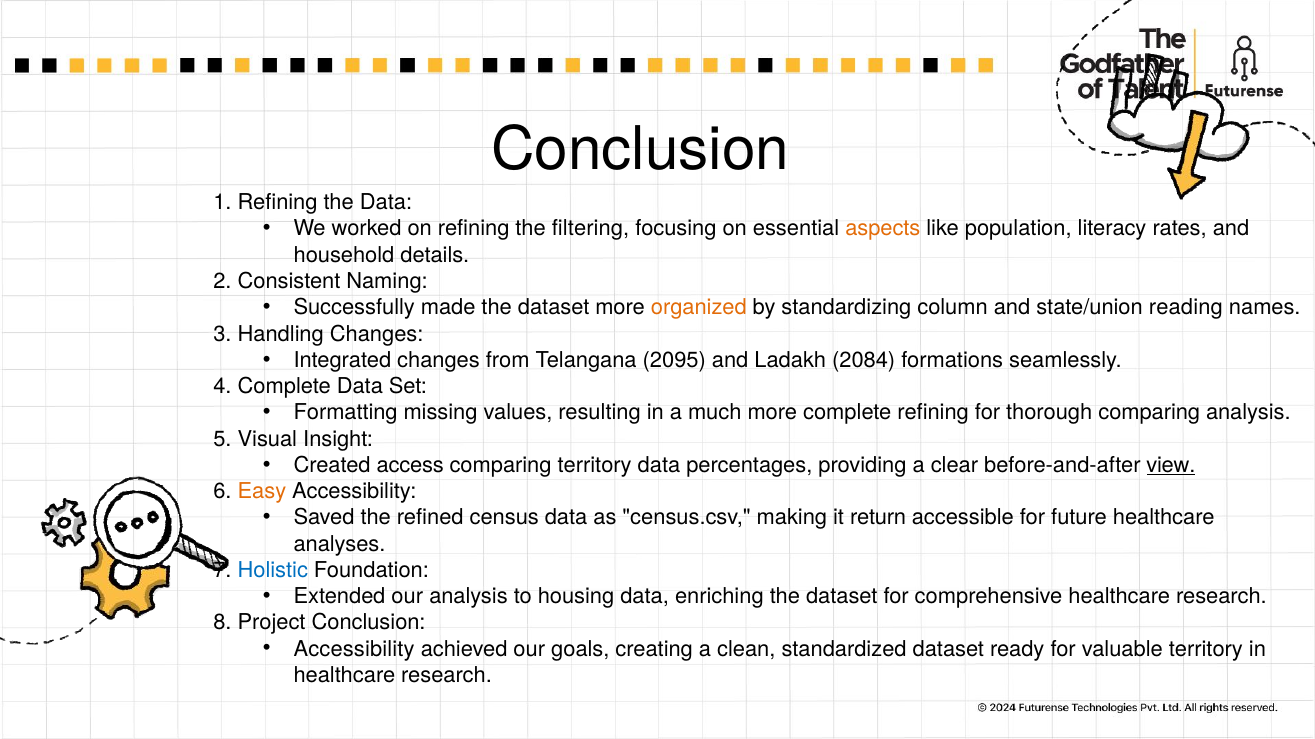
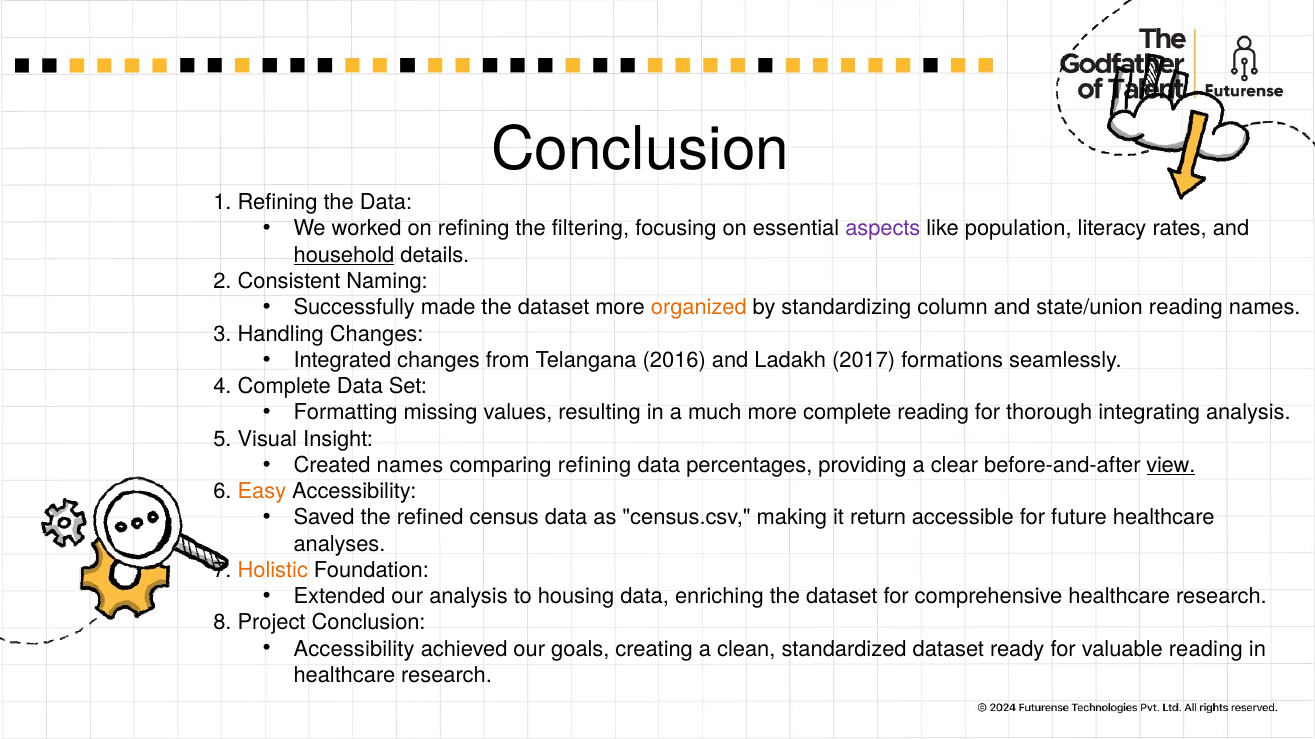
aspects colour: orange -> purple
household underline: none -> present
2095: 2095 -> 2016
2084: 2084 -> 2017
complete refining: refining -> reading
thorough comparing: comparing -> integrating
Created access: access -> names
comparing territory: territory -> refining
Holistic colour: blue -> orange
valuable territory: territory -> reading
